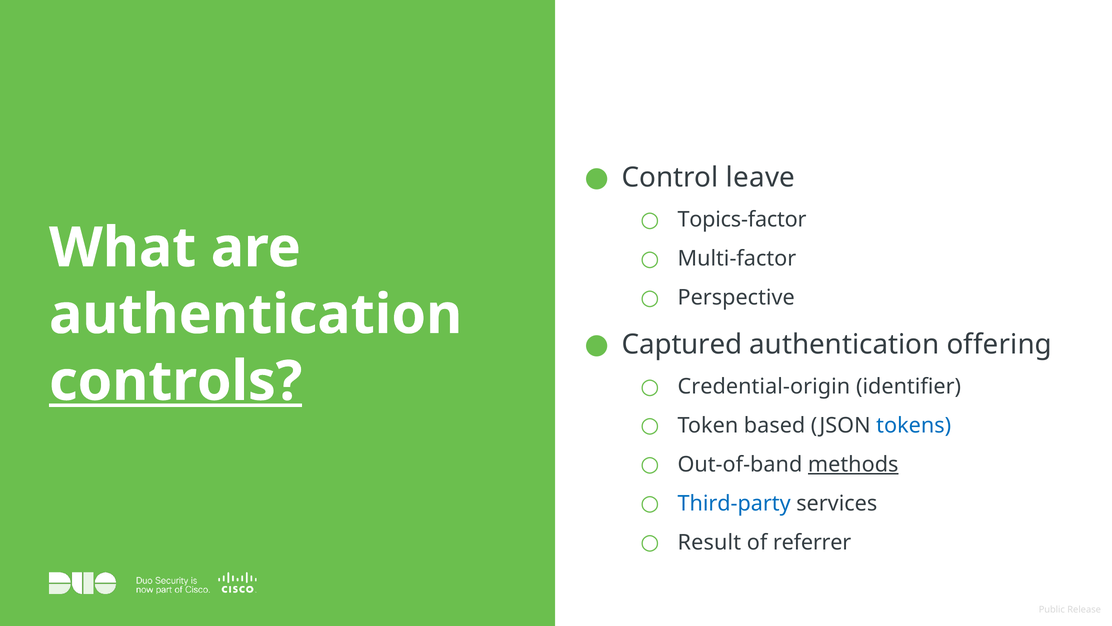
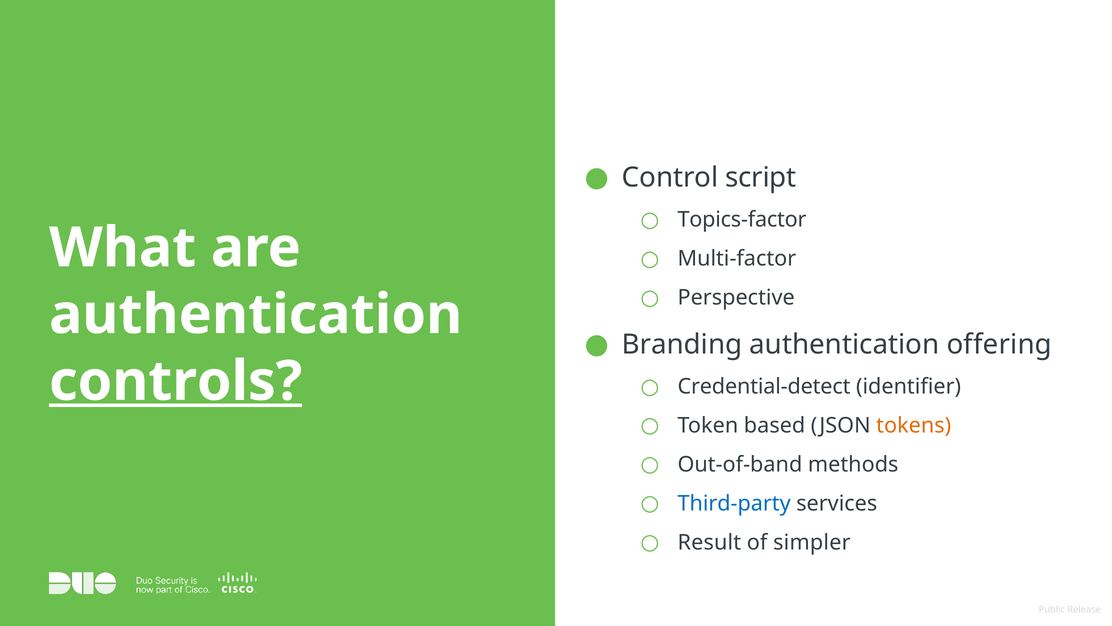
leave: leave -> script
Captured: Captured -> Branding
Credential-origin: Credential-origin -> Credential-detect
tokens colour: blue -> orange
methods underline: present -> none
referrer: referrer -> simpler
